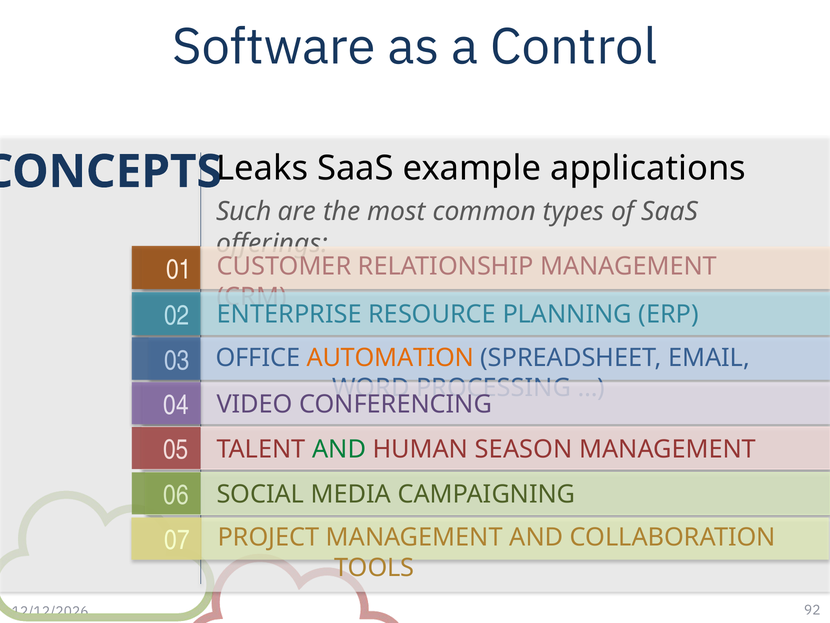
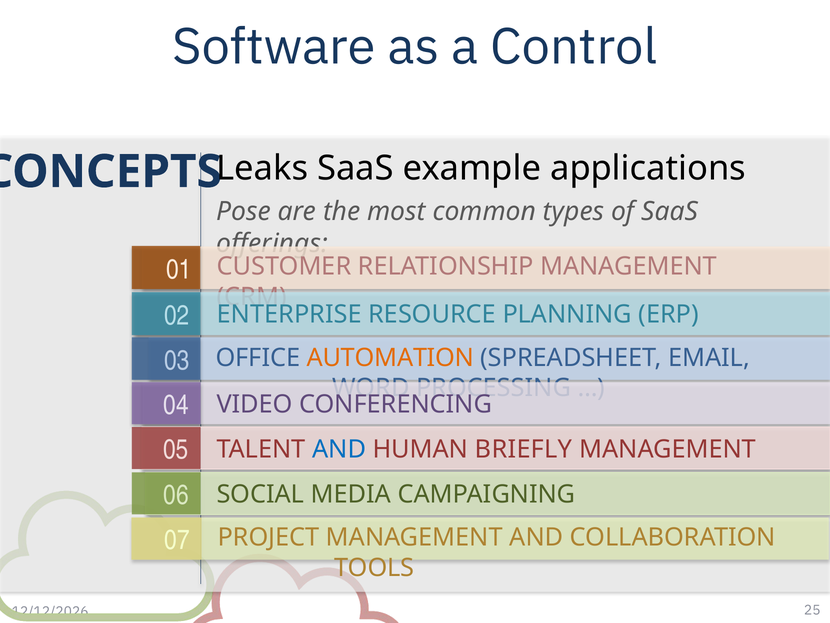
Such: Such -> Pose
AND at (339, 449) colour: green -> blue
SEASON: SEASON -> BRIEFLY
92: 92 -> 25
